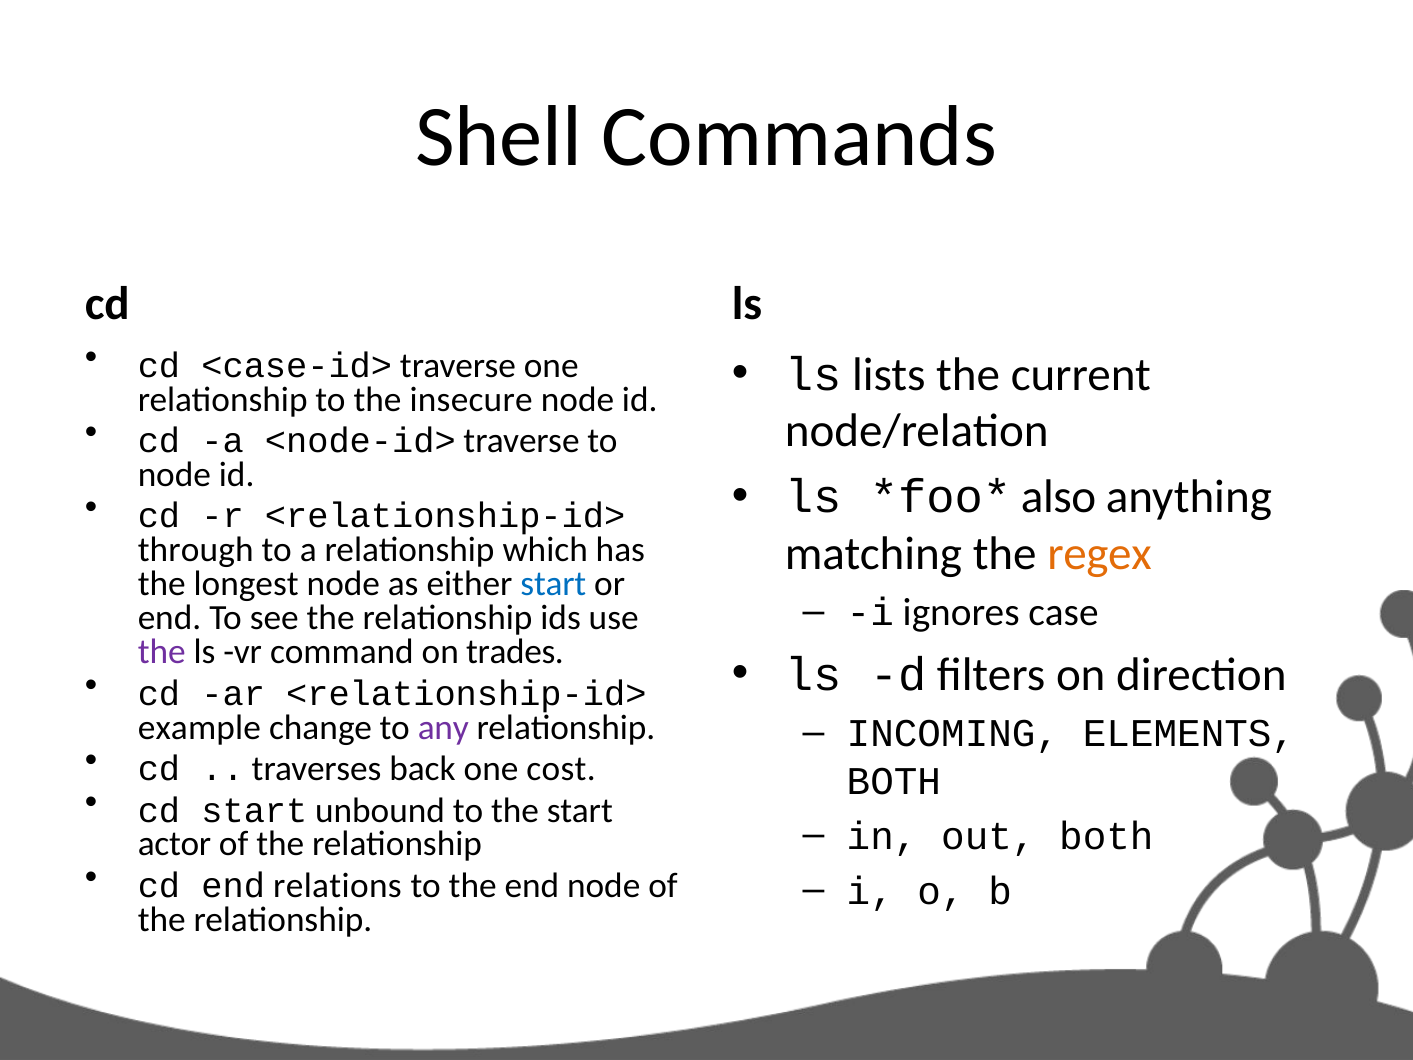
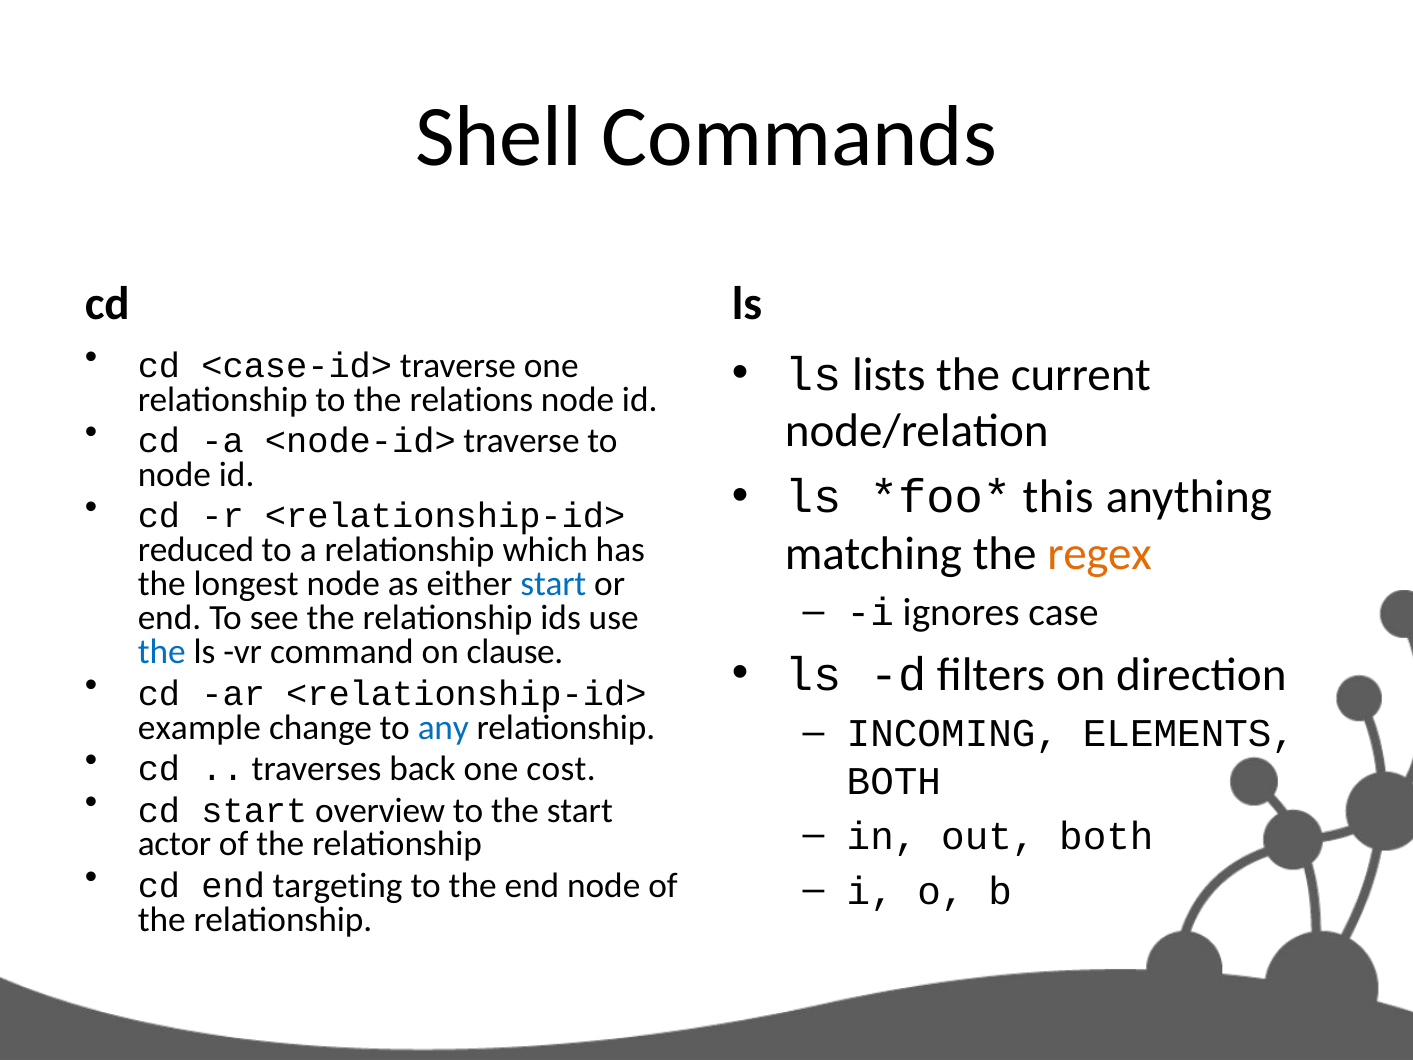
insecure: insecure -> relations
also: also -> this
through: through -> reduced
the at (162, 652) colour: purple -> blue
trades: trades -> clause
any colour: purple -> blue
unbound: unbound -> overview
relations: relations -> targeting
